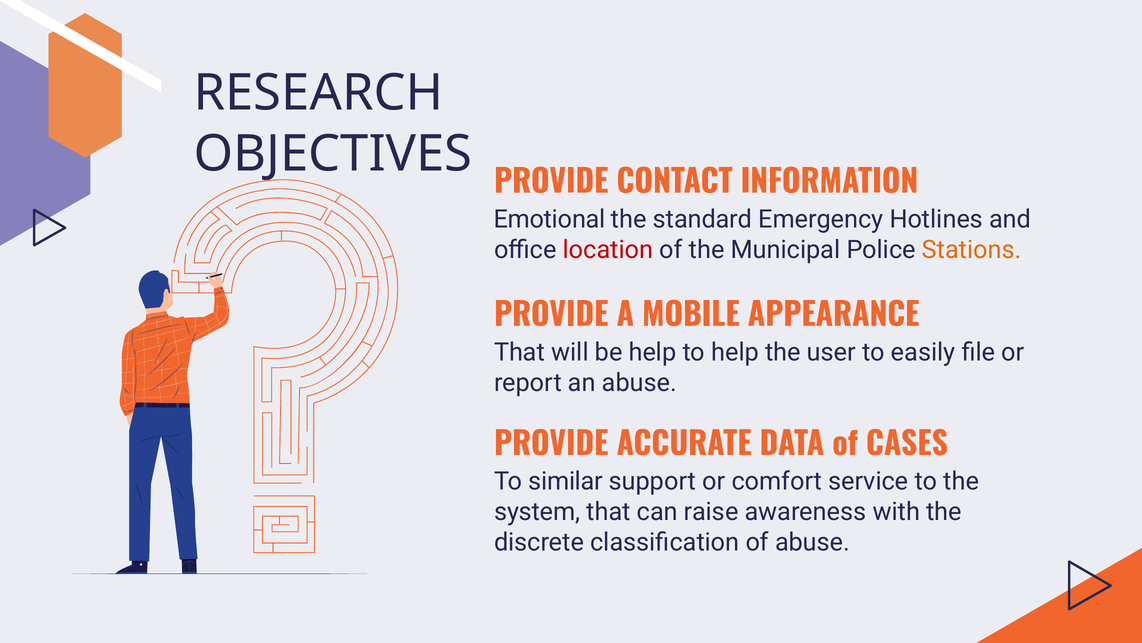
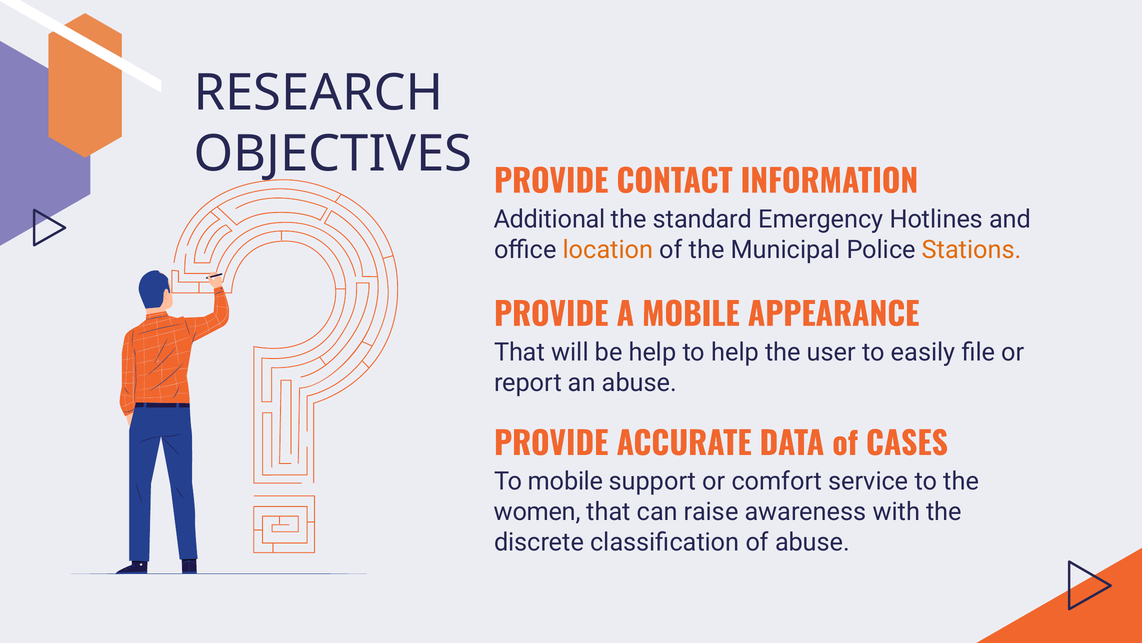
Emotional: Emotional -> Additional
location colour: red -> orange
To similar: similar -> mobile
system: system -> women
